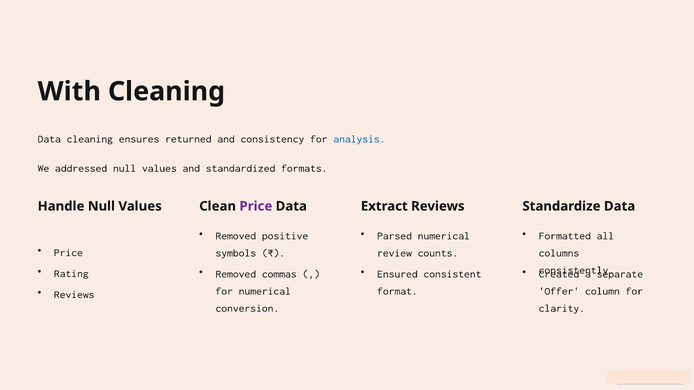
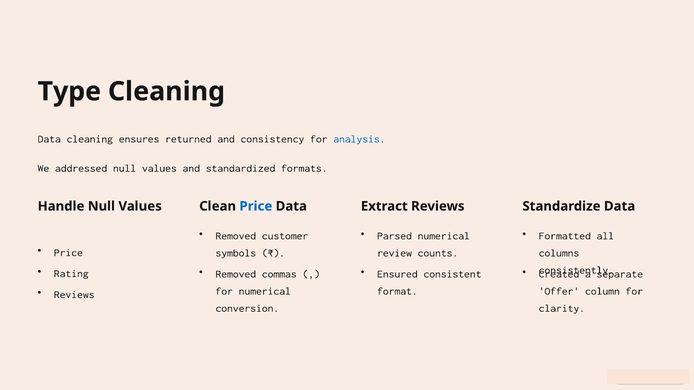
With: With -> Type
Price at (256, 206) colour: purple -> blue
positive: positive -> customer
